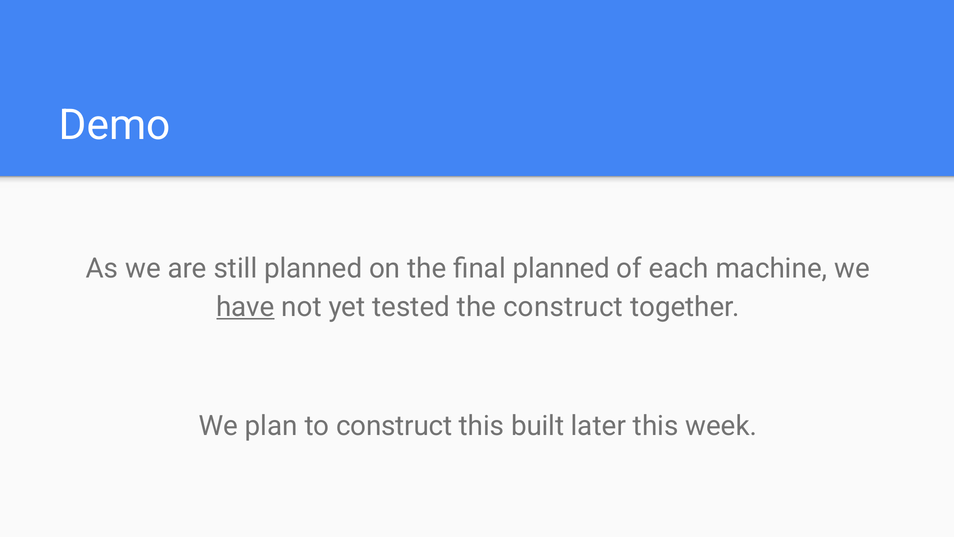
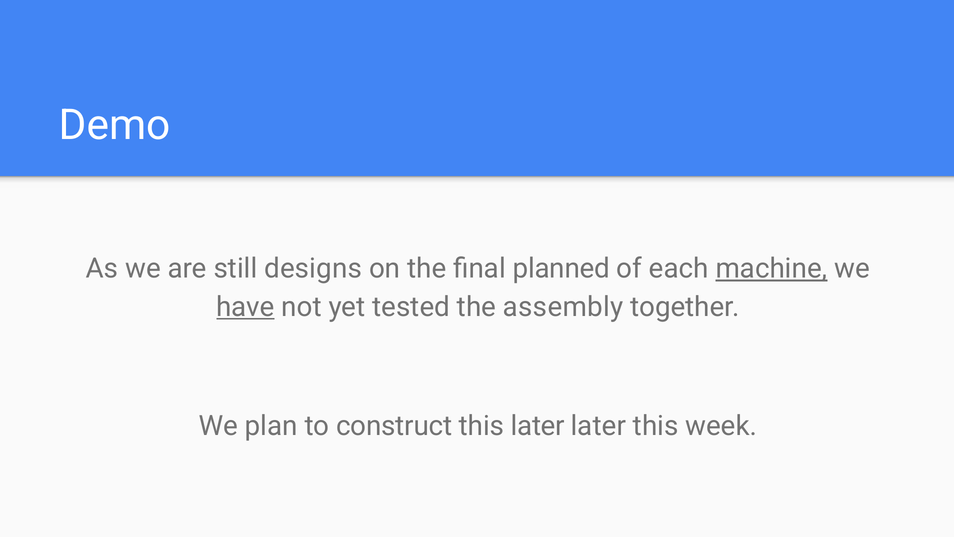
still planned: planned -> designs
machine underline: none -> present
the construct: construct -> assembly
this built: built -> later
